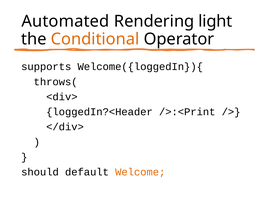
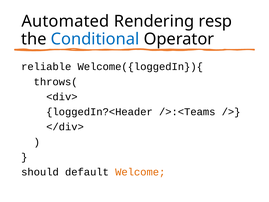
light: light -> resp
Conditional colour: orange -> blue
supports: supports -> reliable
/>:<Print: />:<Print -> />:<Teams
